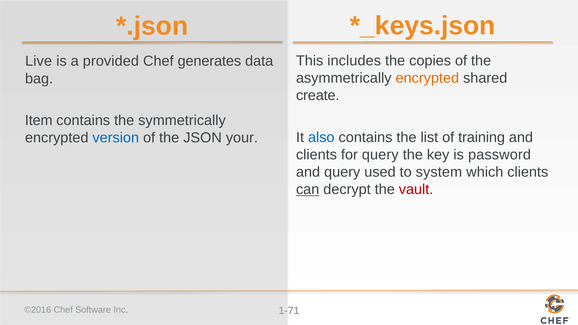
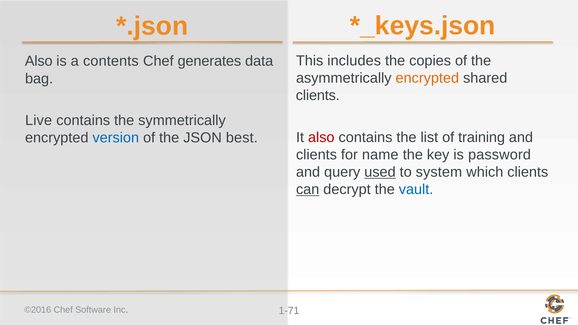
Live at (39, 61): Live -> Also
provided: provided -> contents
create at (318, 96): create -> clients
Item: Item -> Live
also at (321, 137) colour: blue -> red
your: your -> best
for query: query -> name
used underline: none -> present
vault colour: red -> blue
